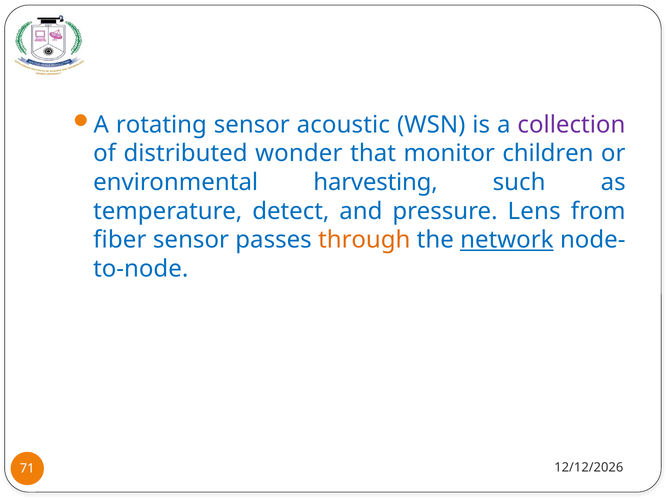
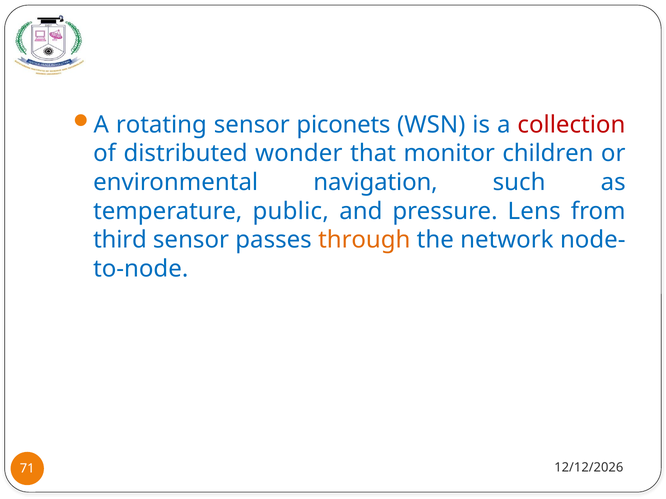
acoustic: acoustic -> piconets
collection colour: purple -> red
harvesting: harvesting -> navigation
detect: detect -> public
fiber: fiber -> third
network underline: present -> none
